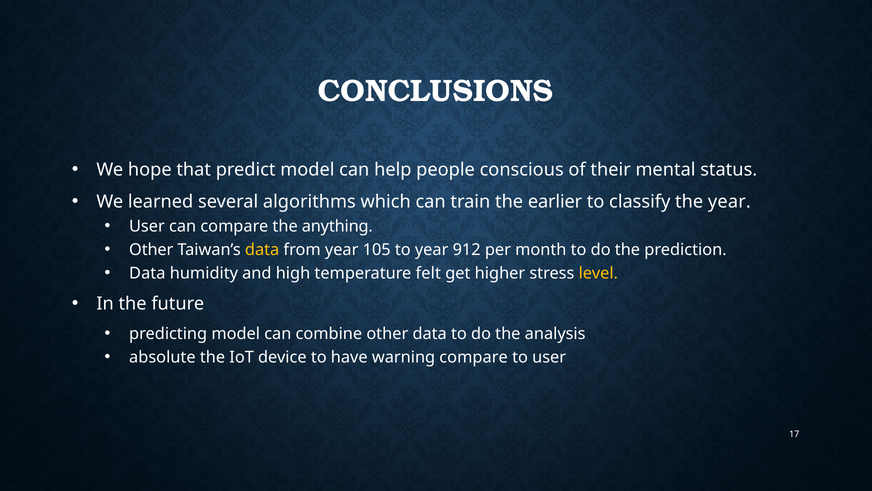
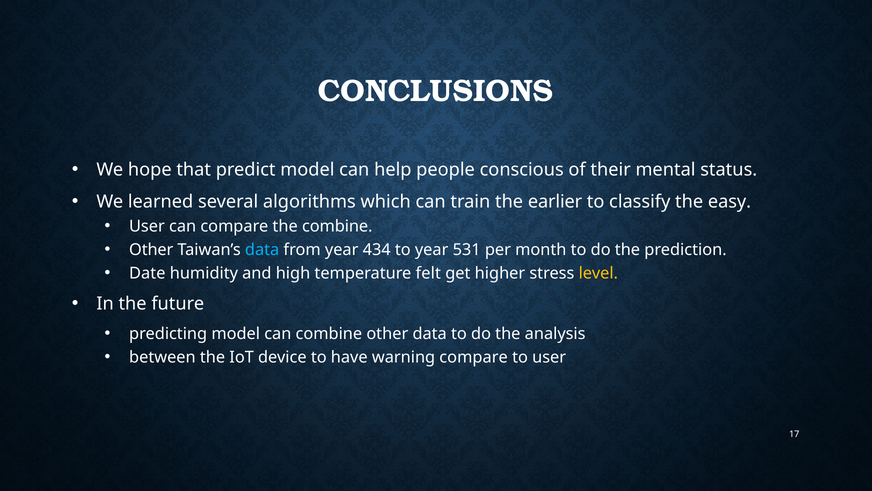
the year: year -> easy
the anything: anything -> combine
data at (262, 249) colour: yellow -> light blue
105: 105 -> 434
912: 912 -> 531
Data at (147, 273): Data -> Date
absolute: absolute -> between
